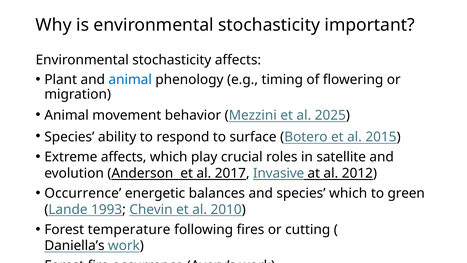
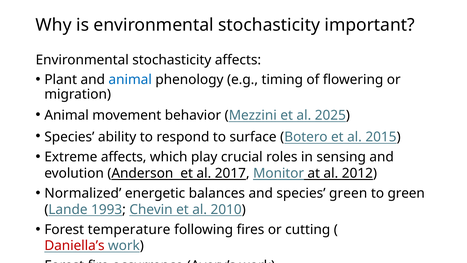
satellite: satellite -> sensing
Invasive: Invasive -> Monitor
Occurrence at (83, 193): Occurrence -> Normalized
species which: which -> green
Daniella’s colour: black -> red
